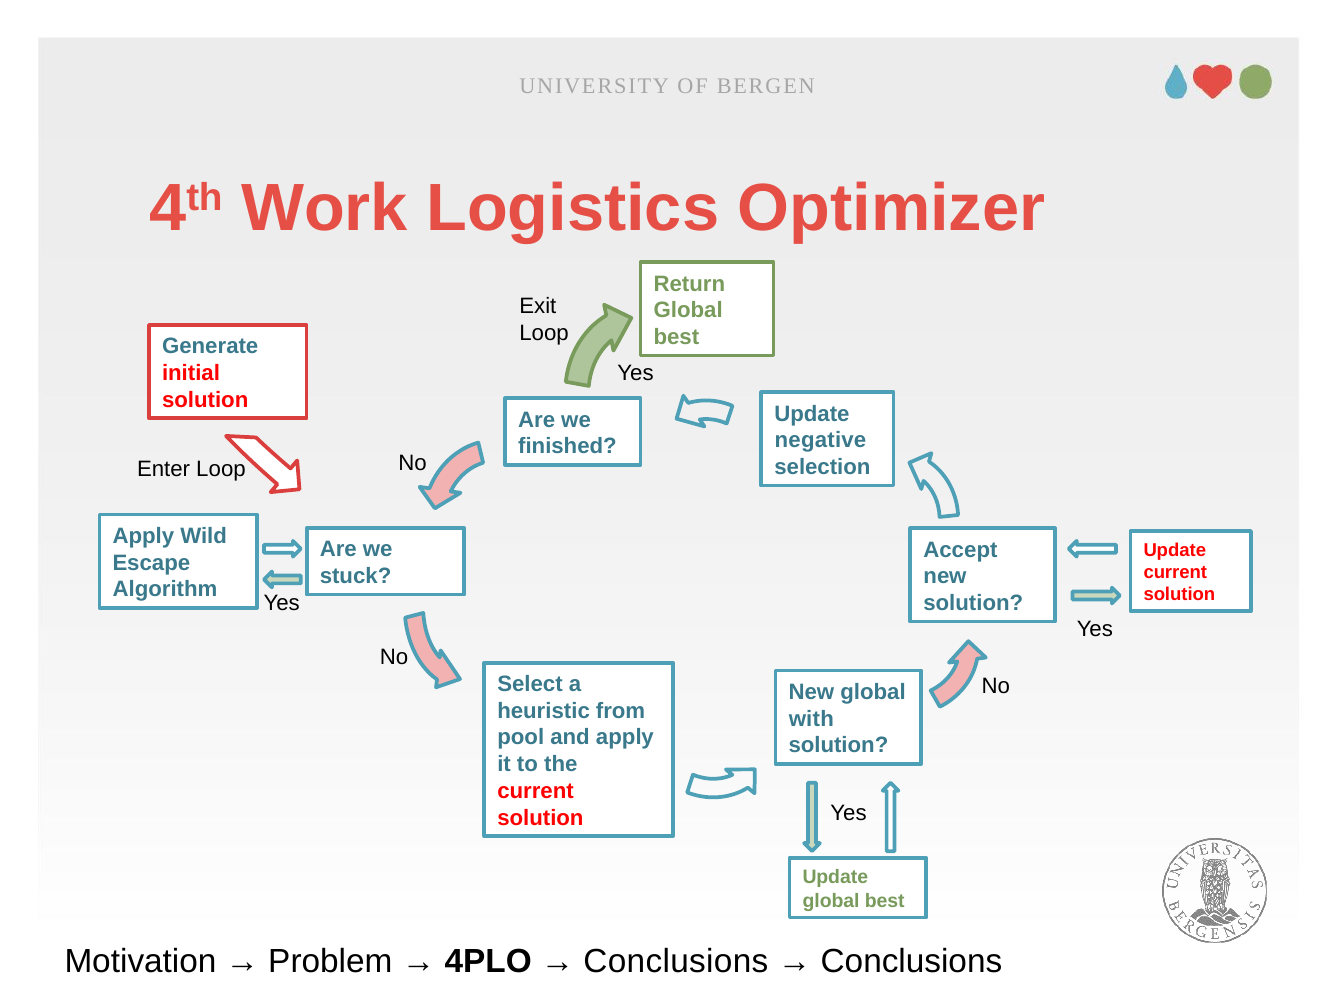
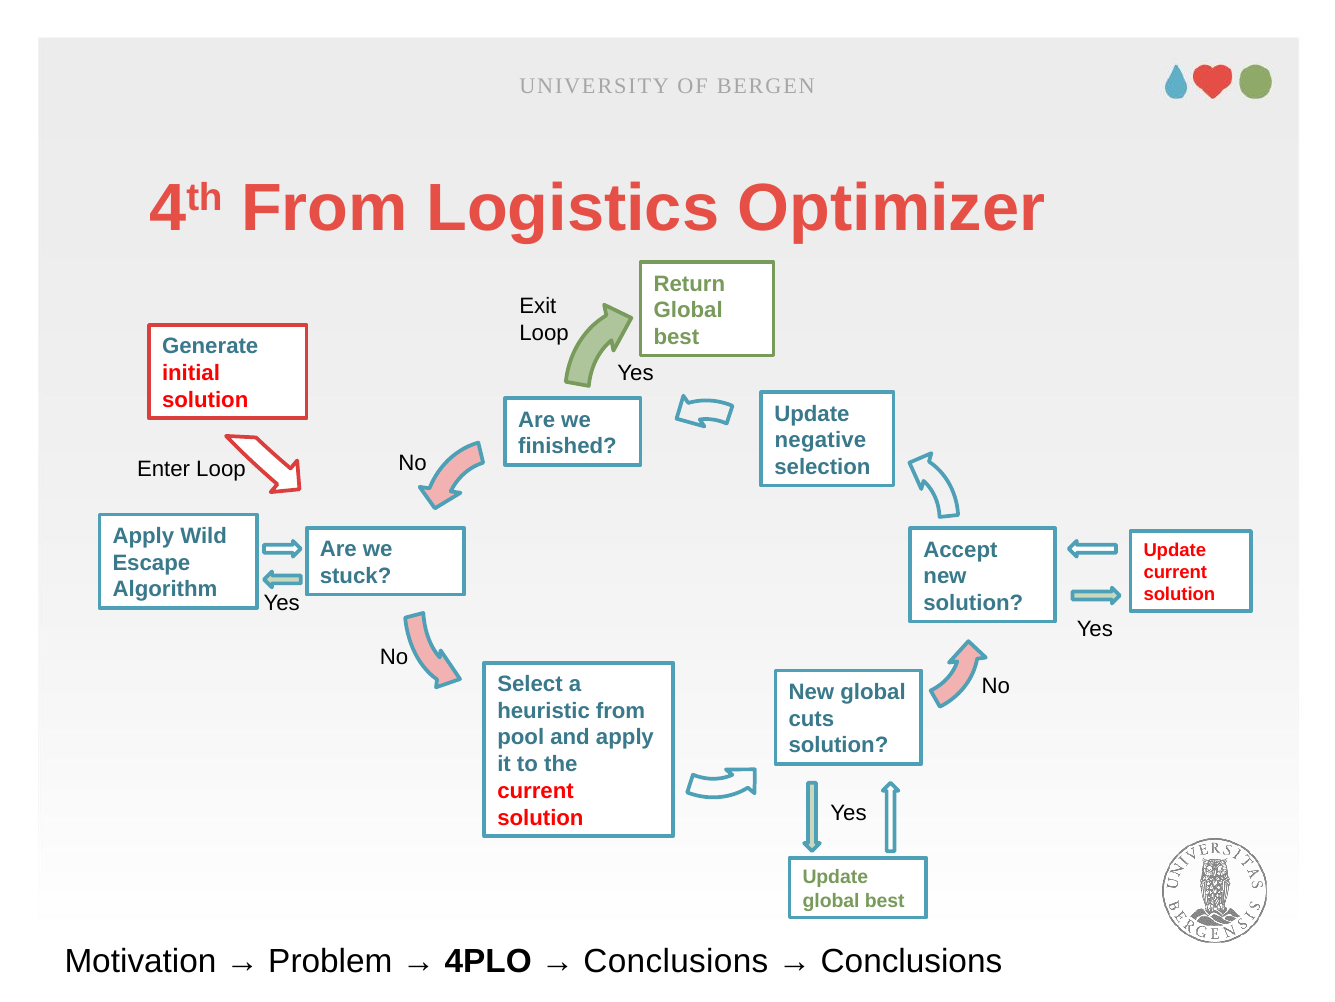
4th Work: Work -> From
with: with -> cuts
